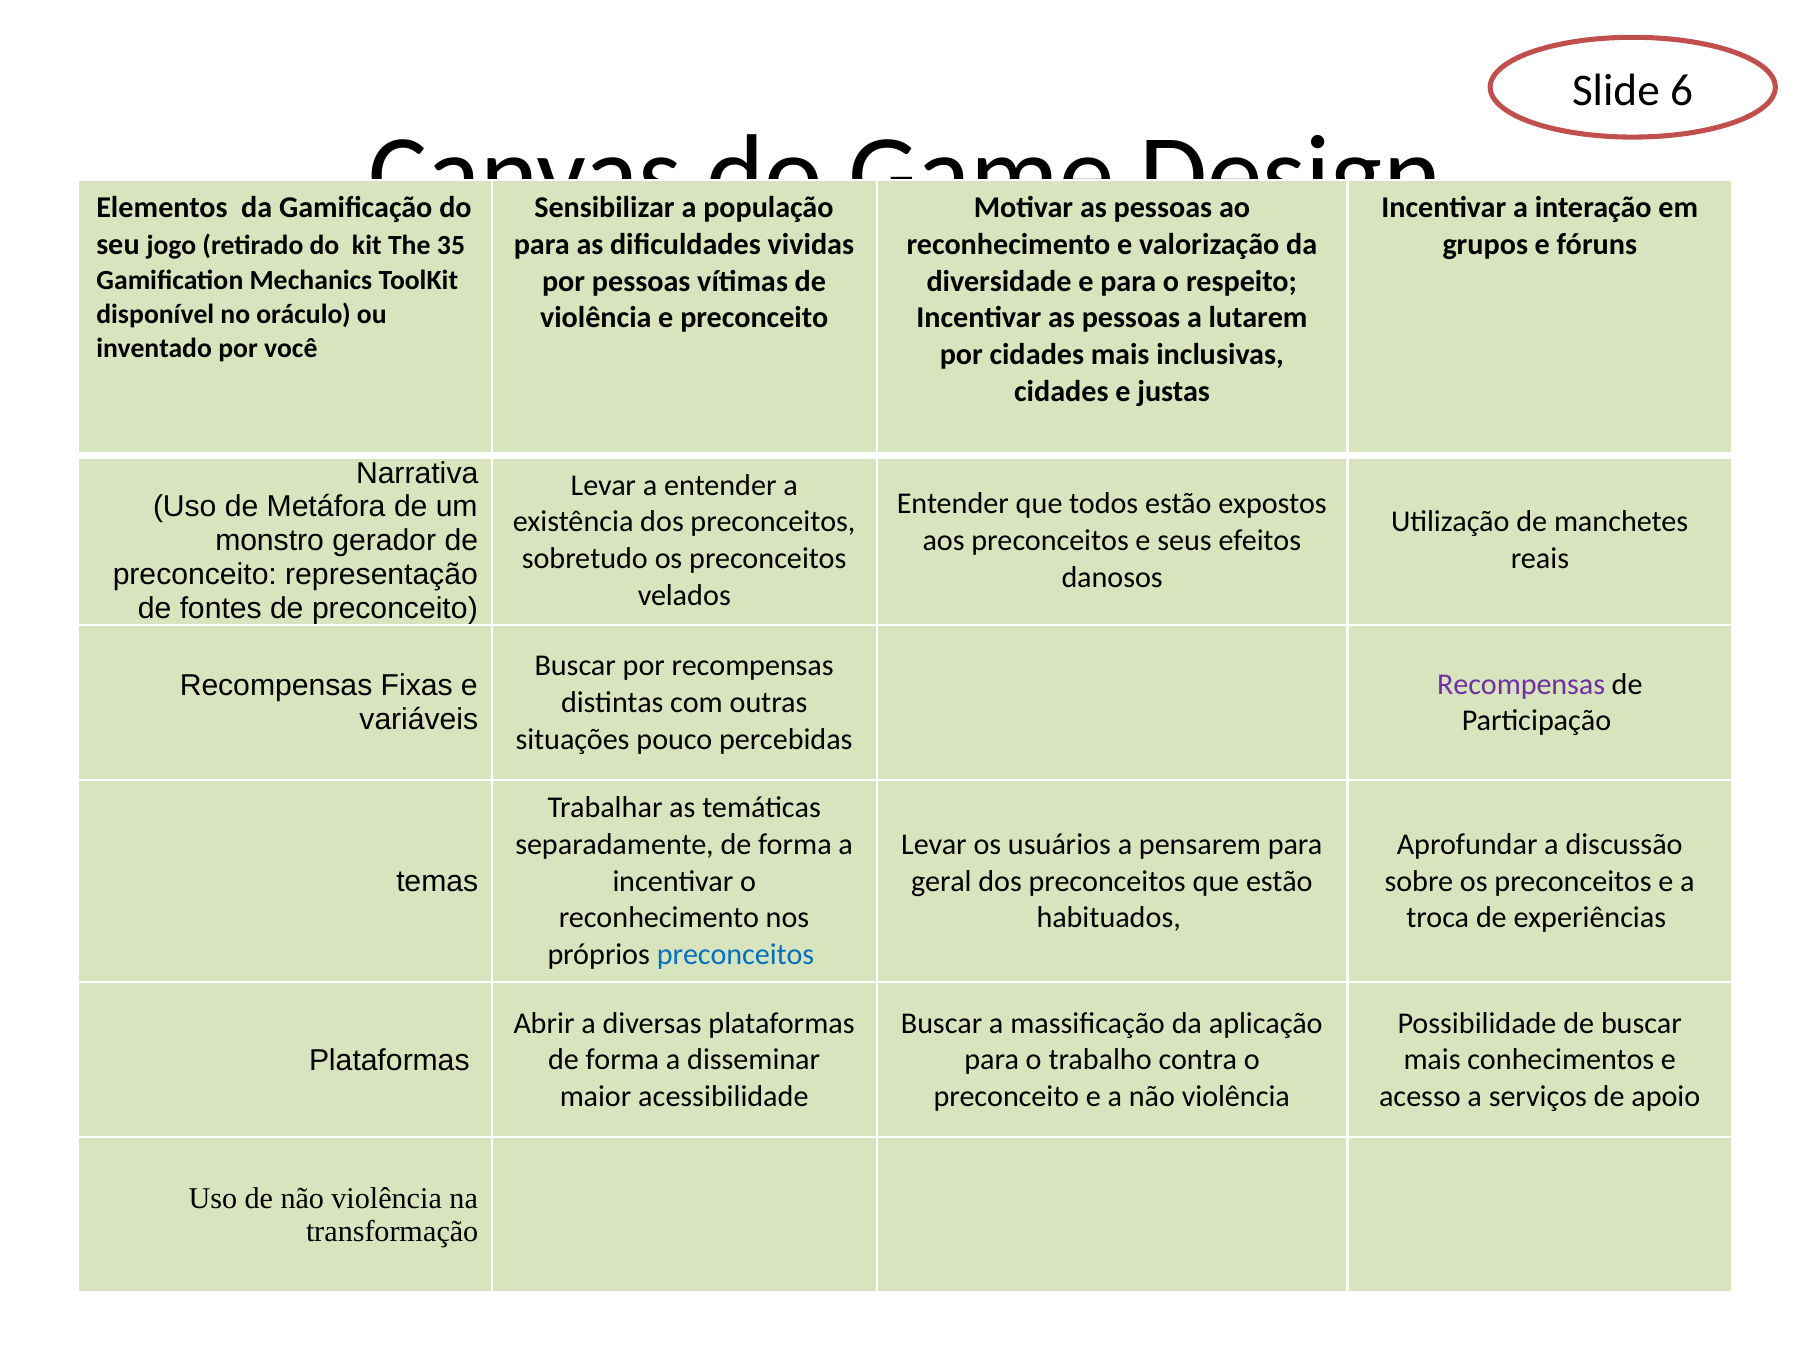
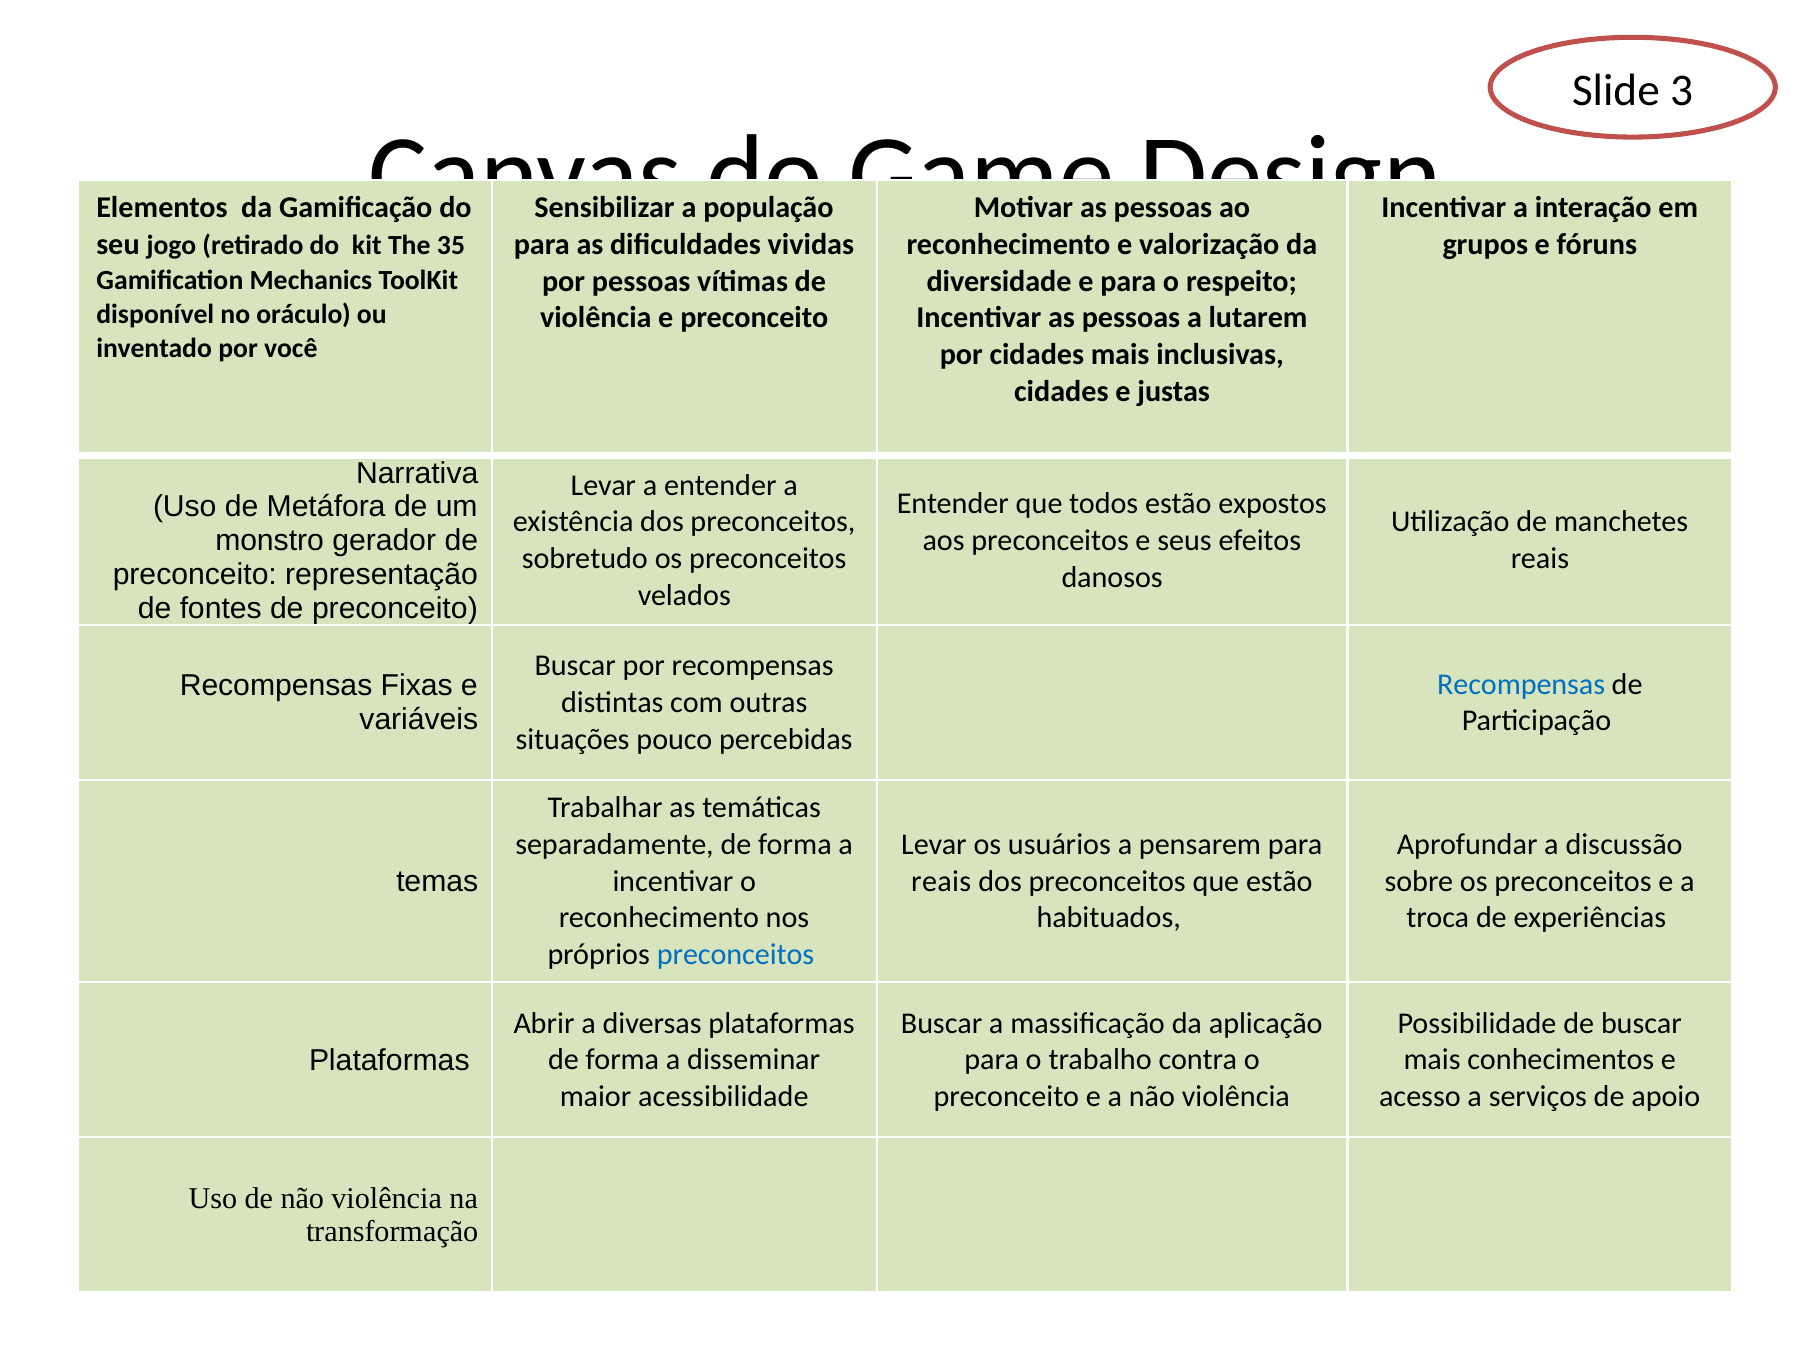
6: 6 -> 3
Recompensas at (1521, 684) colour: purple -> blue
geral at (941, 881): geral -> reais
